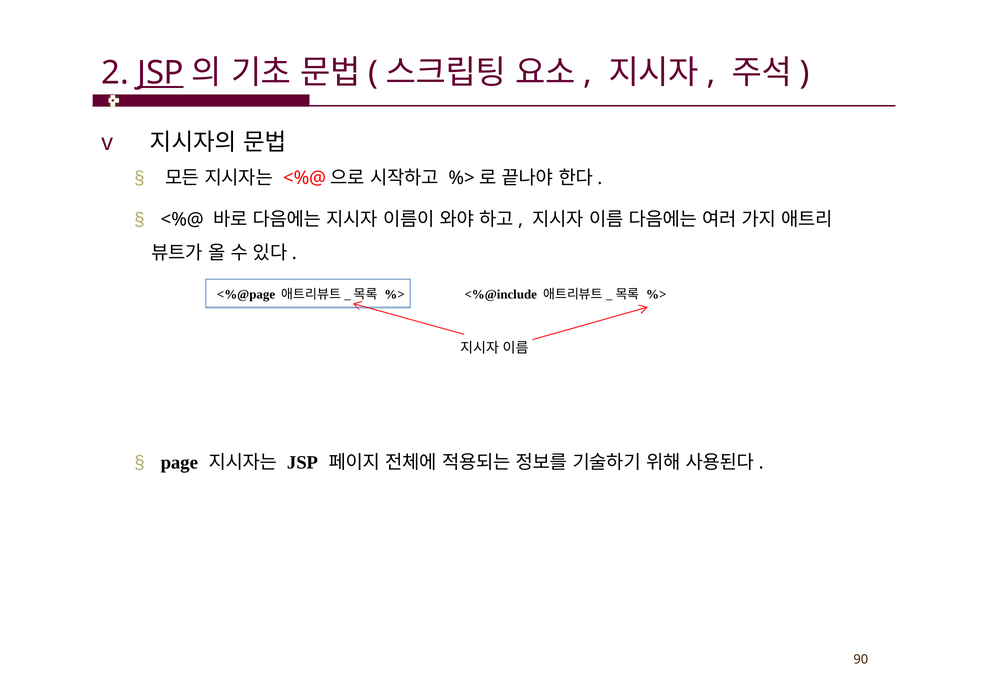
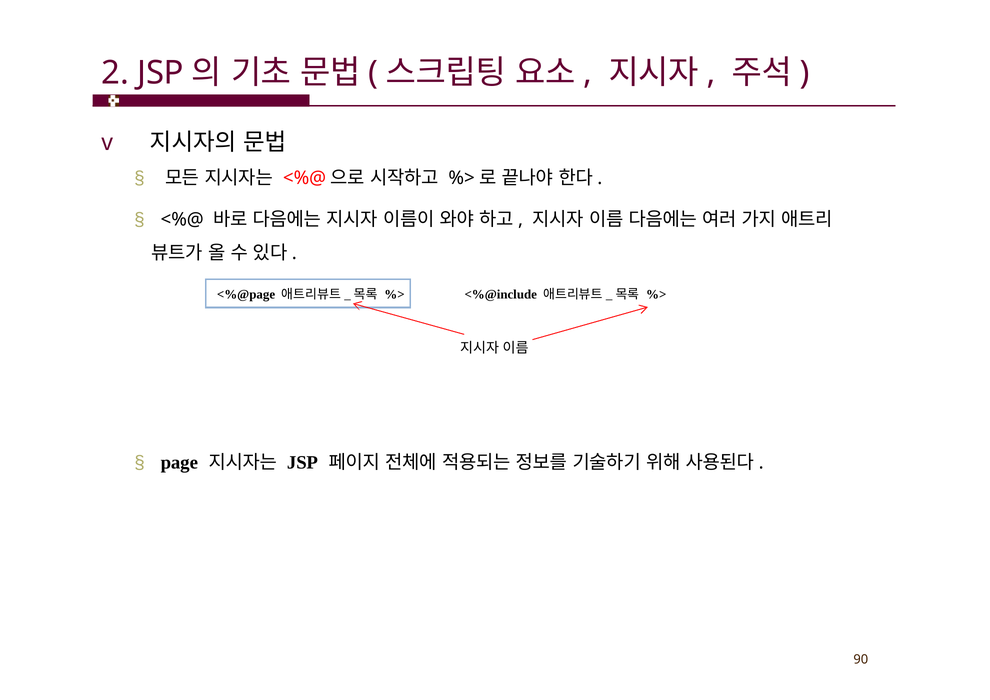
JSP at (161, 73) underline: present -> none
